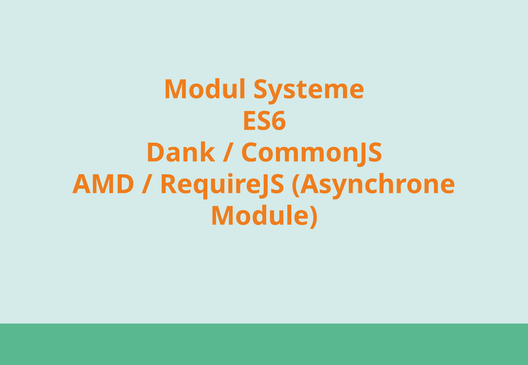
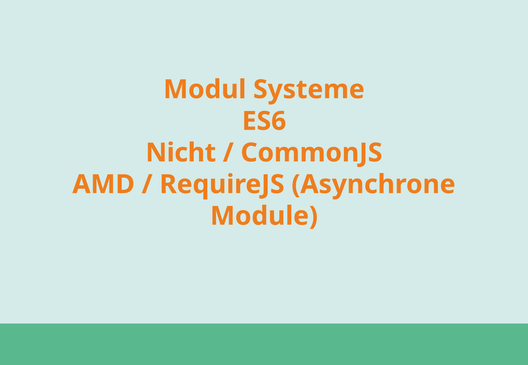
Dank: Dank -> Nicht
